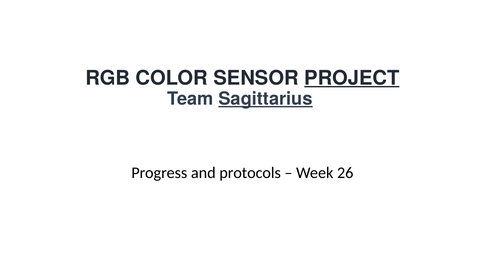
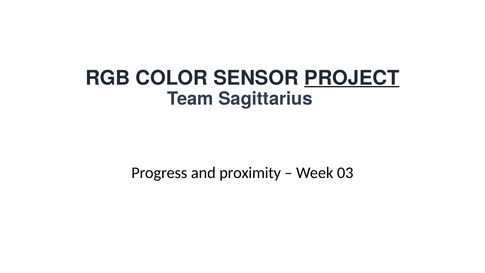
Sagittarius underline: present -> none
protocols: protocols -> proximity
26: 26 -> 03
